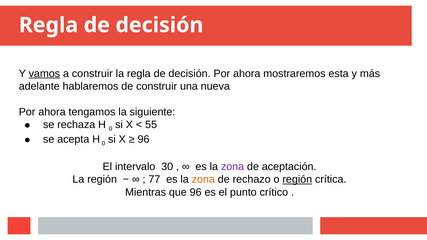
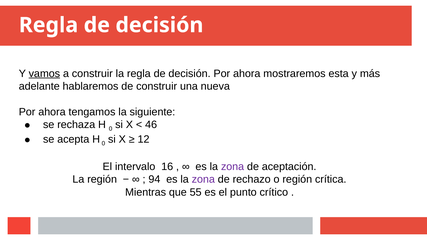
55: 55 -> 46
96 at (144, 139): 96 -> 12
30: 30 -> 16
77: 77 -> 94
zona at (203, 180) colour: orange -> purple
región at (297, 180) underline: present -> none
que 96: 96 -> 55
